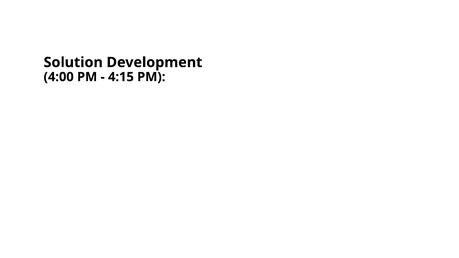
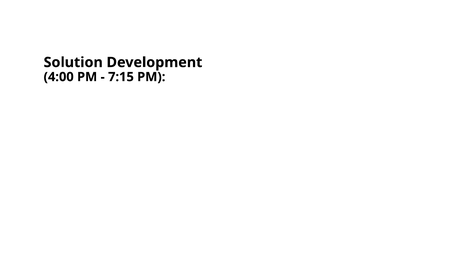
4:15: 4:15 -> 7:15
